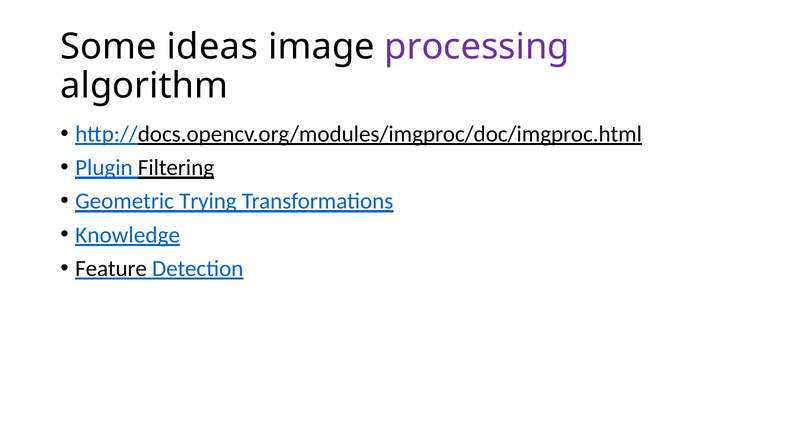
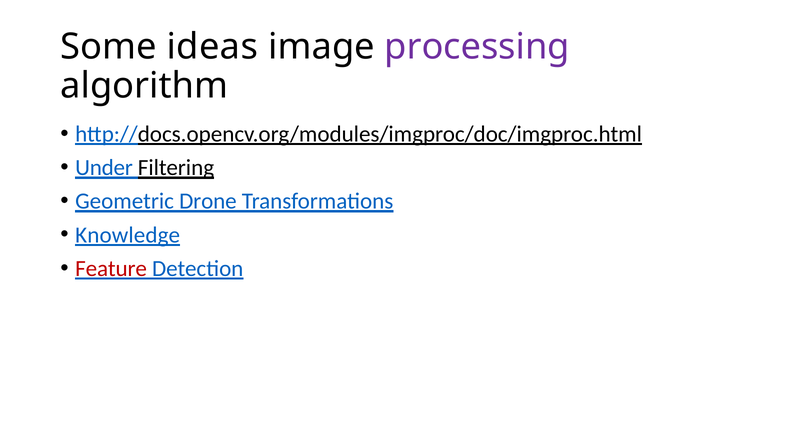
Plugin: Plugin -> Under
Trying: Trying -> Drone
Feature colour: black -> red
